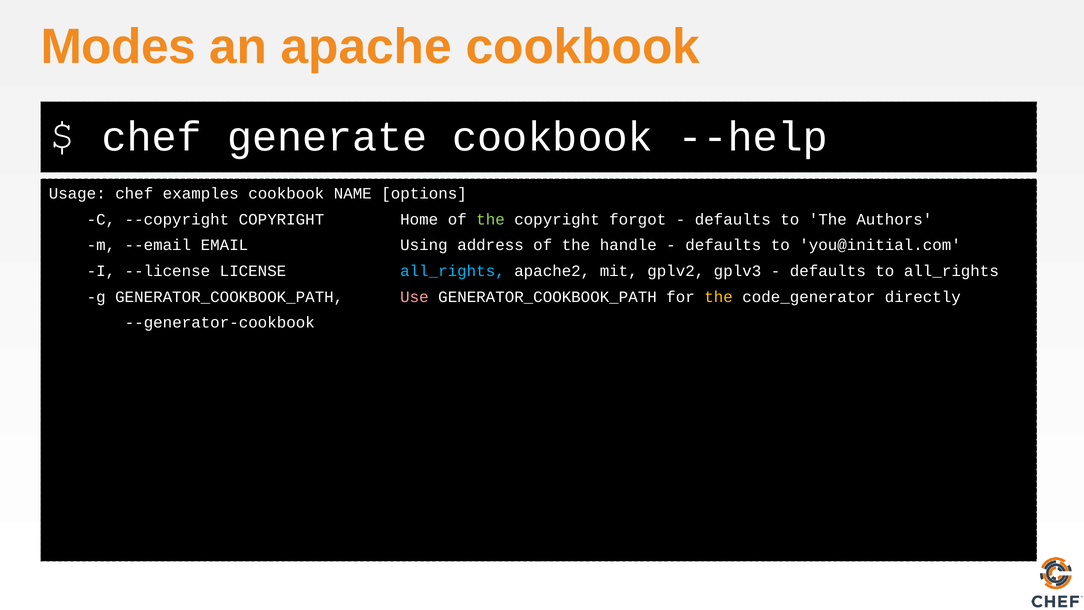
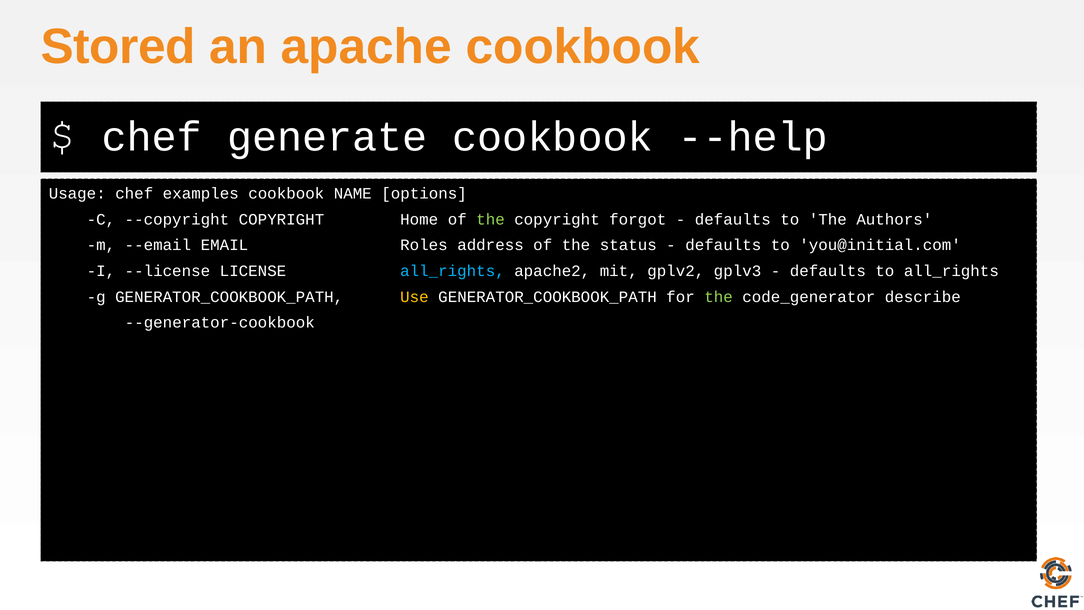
Modes: Modes -> Stored
Using: Using -> Roles
handle: handle -> status
Use colour: pink -> yellow
the at (719, 297) colour: yellow -> light green
directly: directly -> describe
